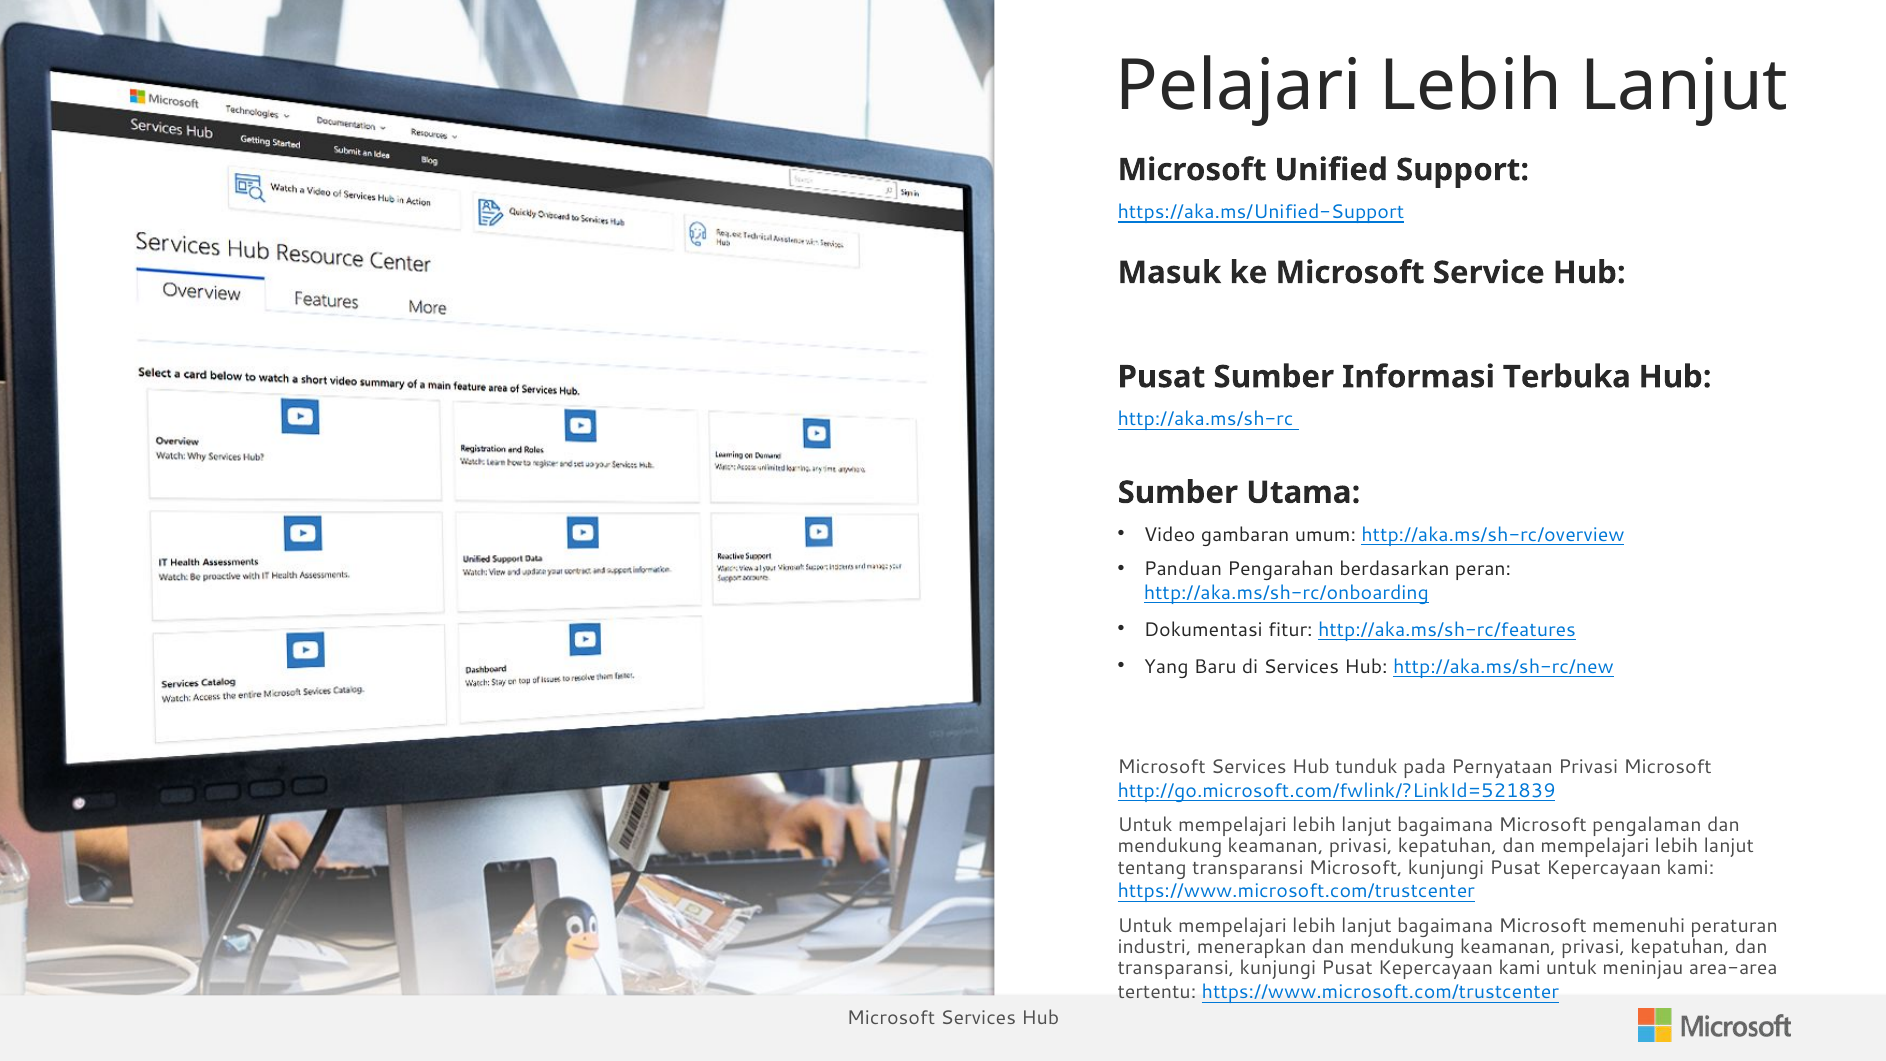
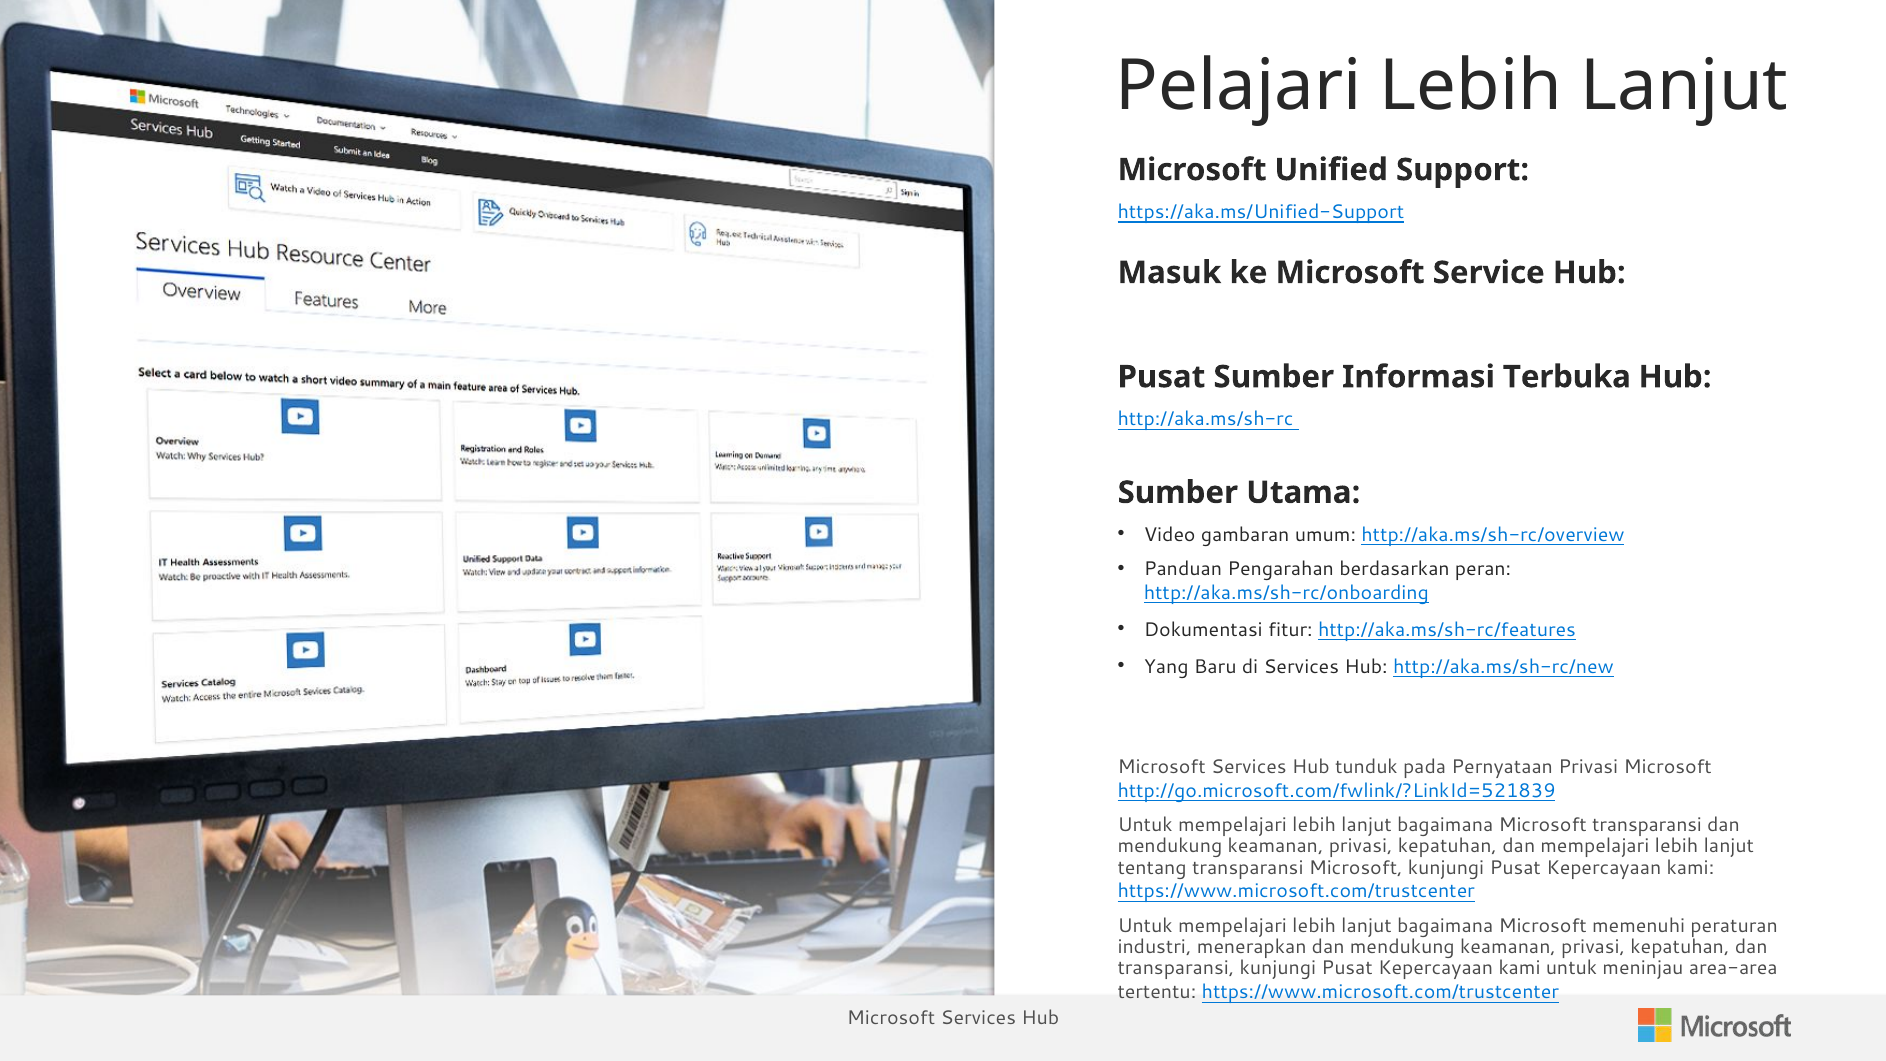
Microsoft pengalaman: pengalaman -> transparansi
